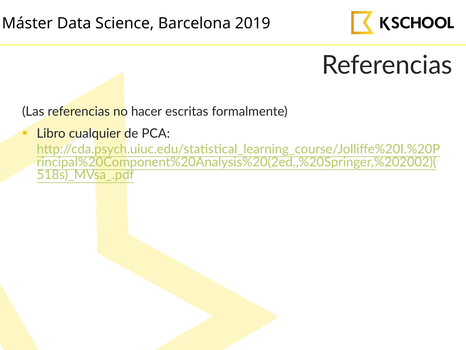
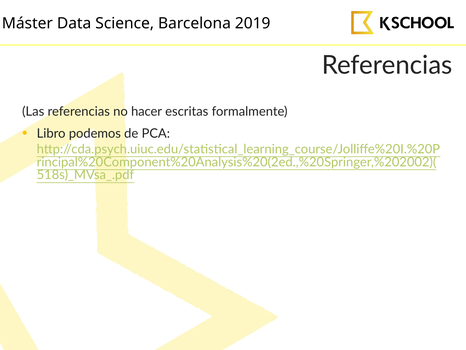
cualquier: cualquier -> podemos
